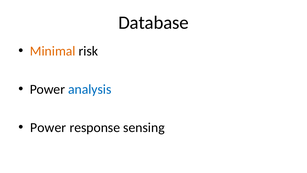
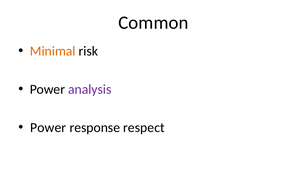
Database: Database -> Common
analysis colour: blue -> purple
sensing: sensing -> respect
